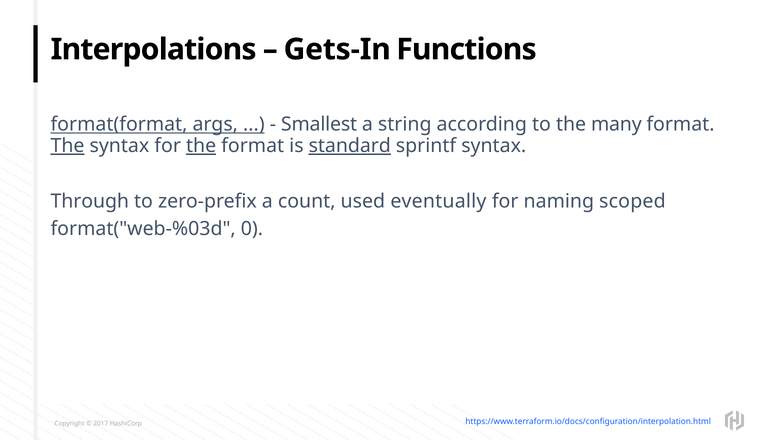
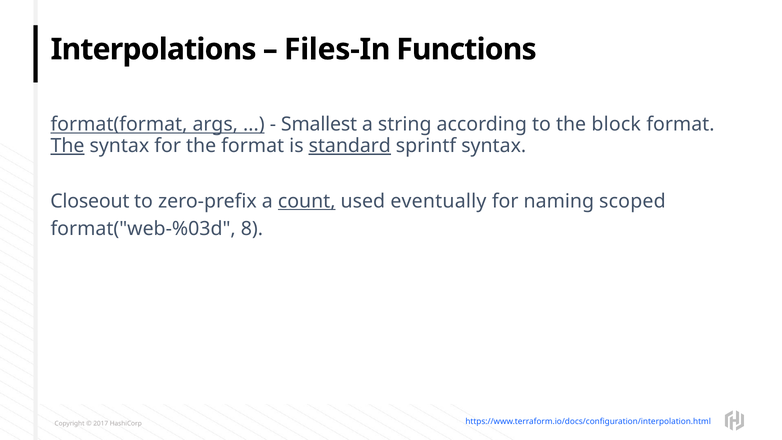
Gets-In: Gets-In -> Files-In
many: many -> block
the at (201, 146) underline: present -> none
Through: Through -> Closeout
count underline: none -> present
0: 0 -> 8
